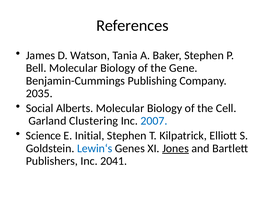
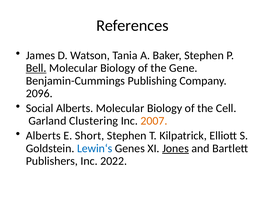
Bell underline: none -> present
2035: 2035 -> 2096
2007 colour: blue -> orange
Science at (43, 136): Science -> Alberts
Initial: Initial -> Short
2041: 2041 -> 2022
